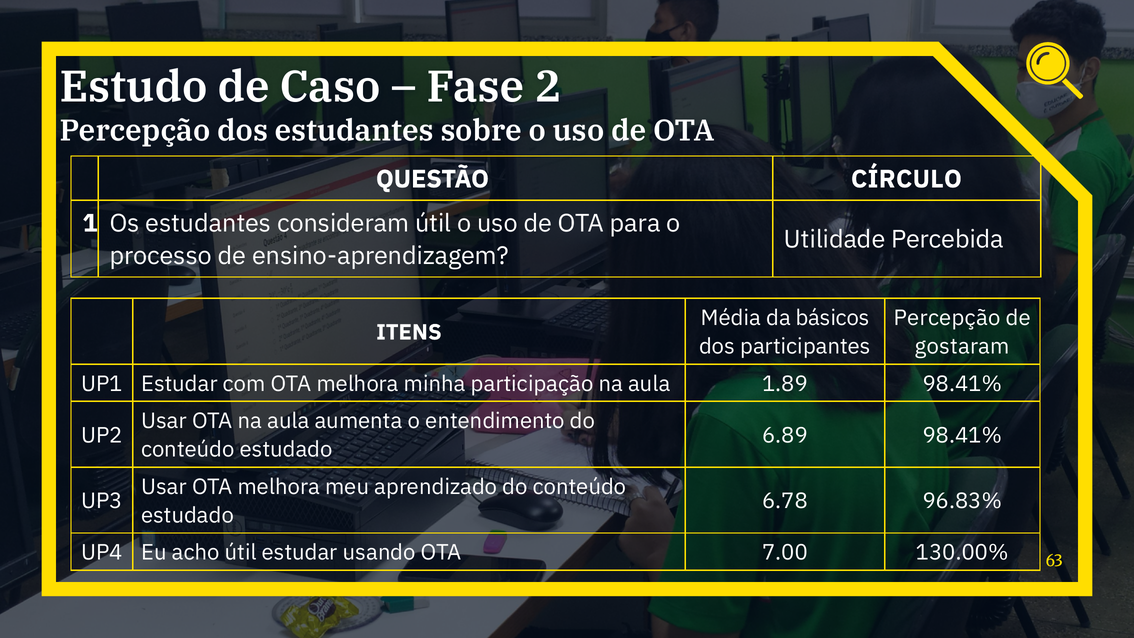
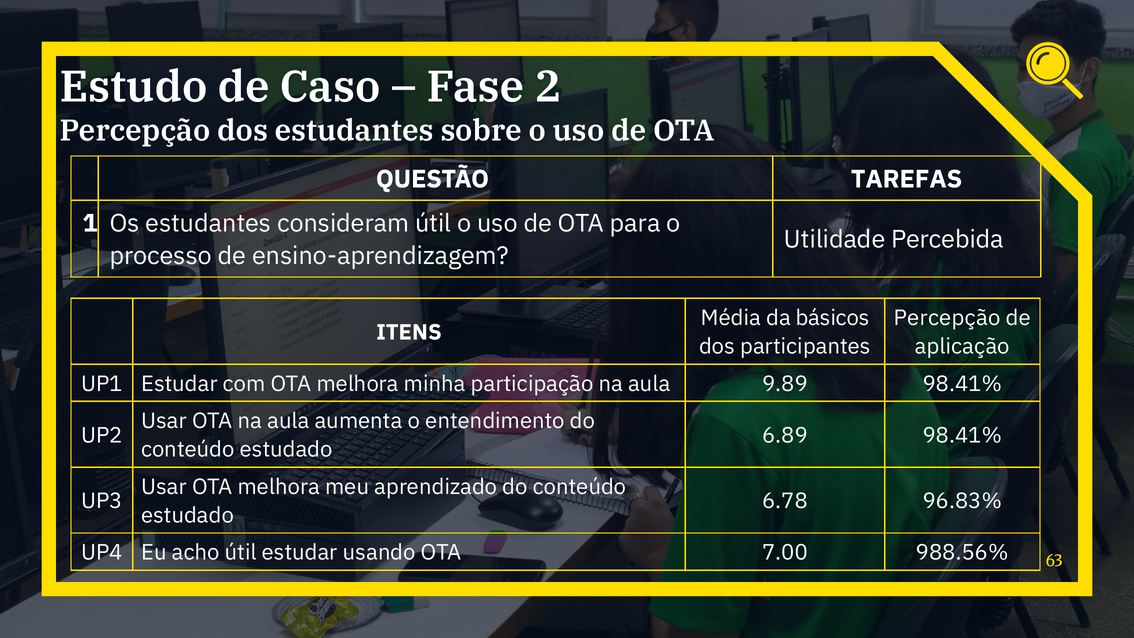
CÍRCULO: CÍRCULO -> TAREFAS
gostaram: gostaram -> aplicação
1.89: 1.89 -> 9.89
130.00%: 130.00% -> 988.56%
